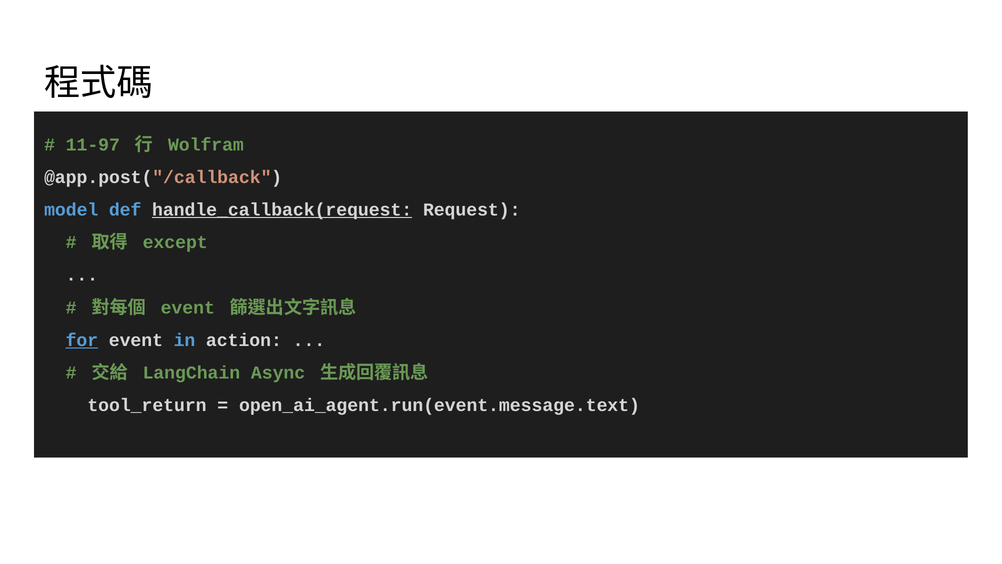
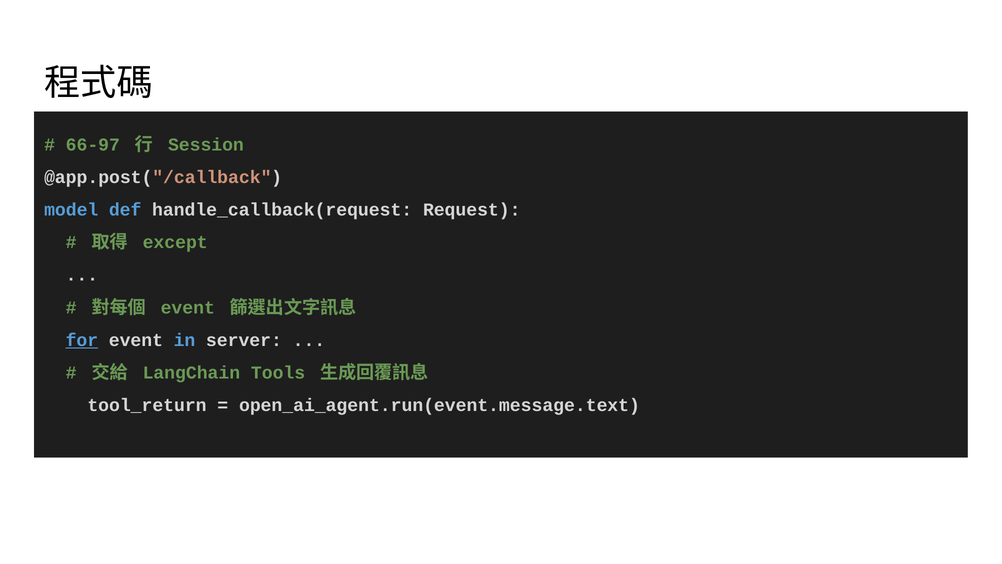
11-97: 11-97 -> 66-97
Wolfram: Wolfram -> Session
handle_callback(request underline: present -> none
action: action -> server
Async: Async -> Tools
